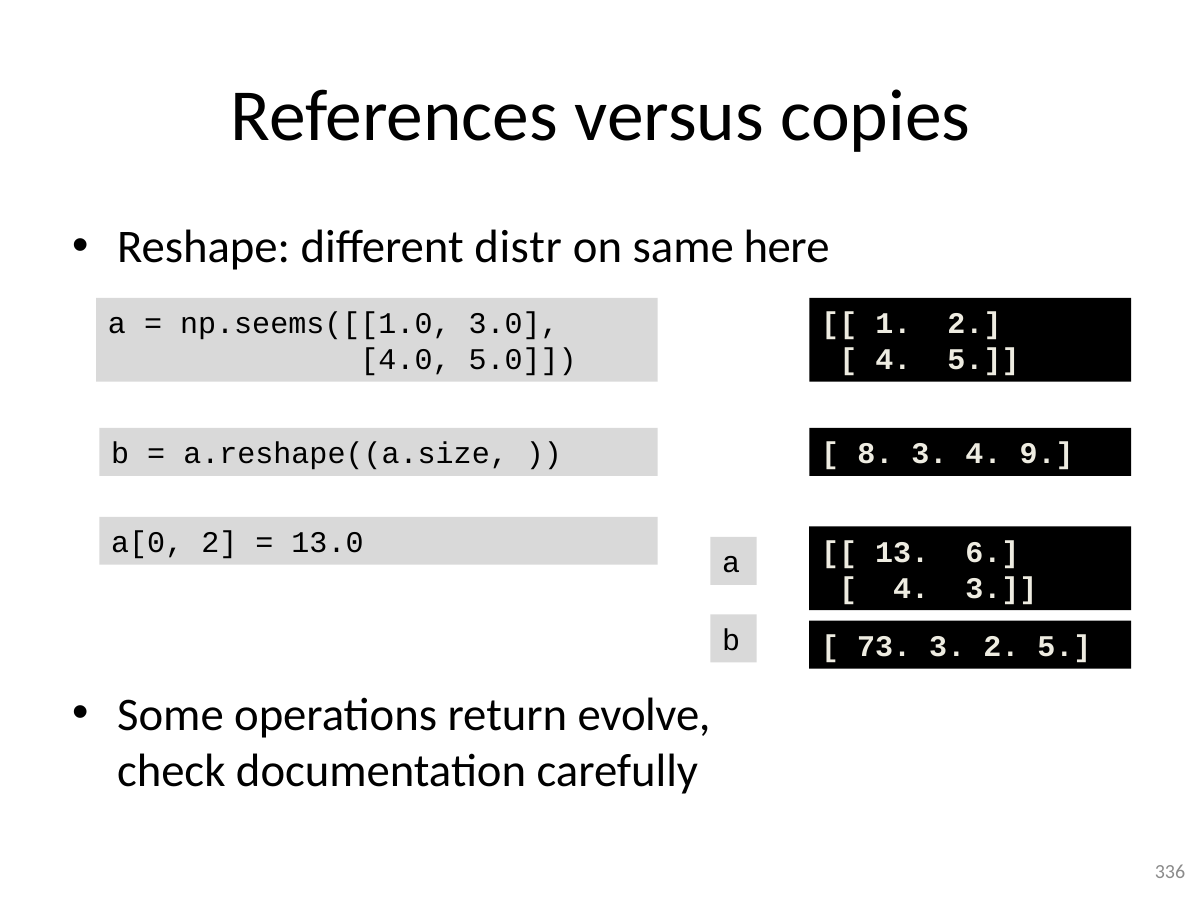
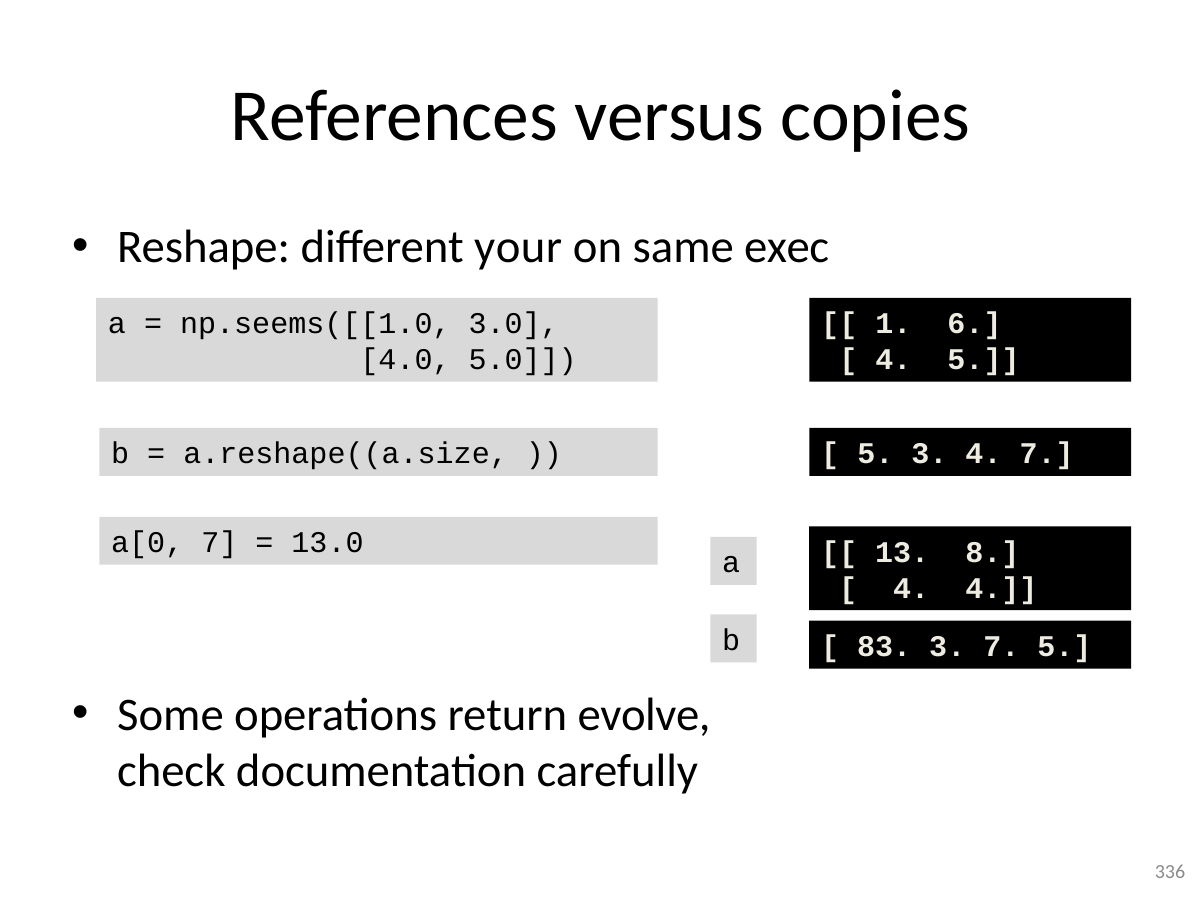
distr: distr -> your
here: here -> exec
1 2: 2 -> 6
8 at (875, 454): 8 -> 5
4 9: 9 -> 7
a[0 2: 2 -> 7
6: 6 -> 8
4 3: 3 -> 4
73: 73 -> 83
3 2: 2 -> 7
